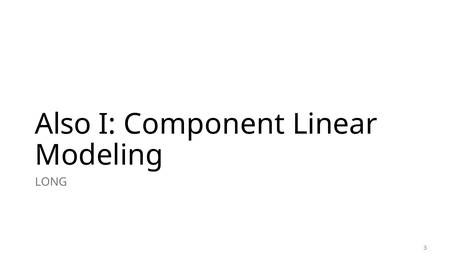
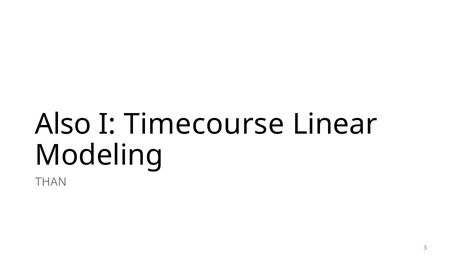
Component: Component -> Timecourse
LONG: LONG -> THAN
